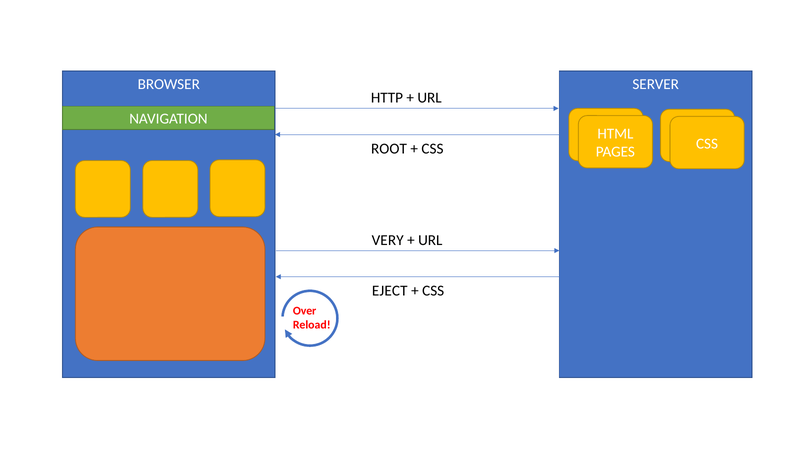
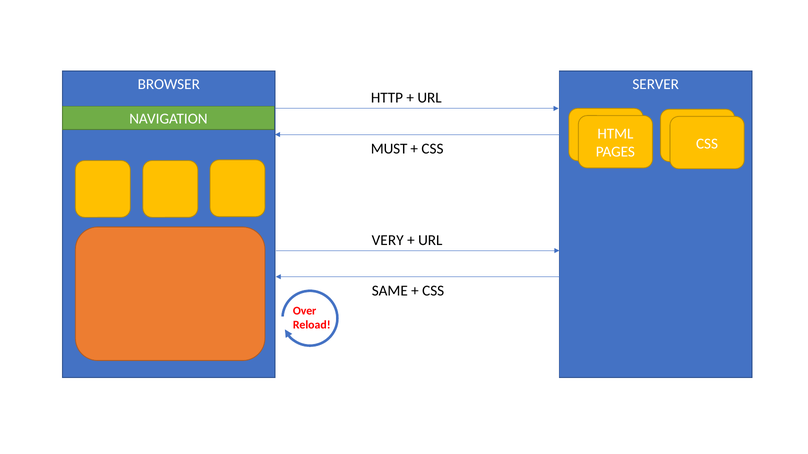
ROOT: ROOT -> MUST
EJECT: EJECT -> SAME
